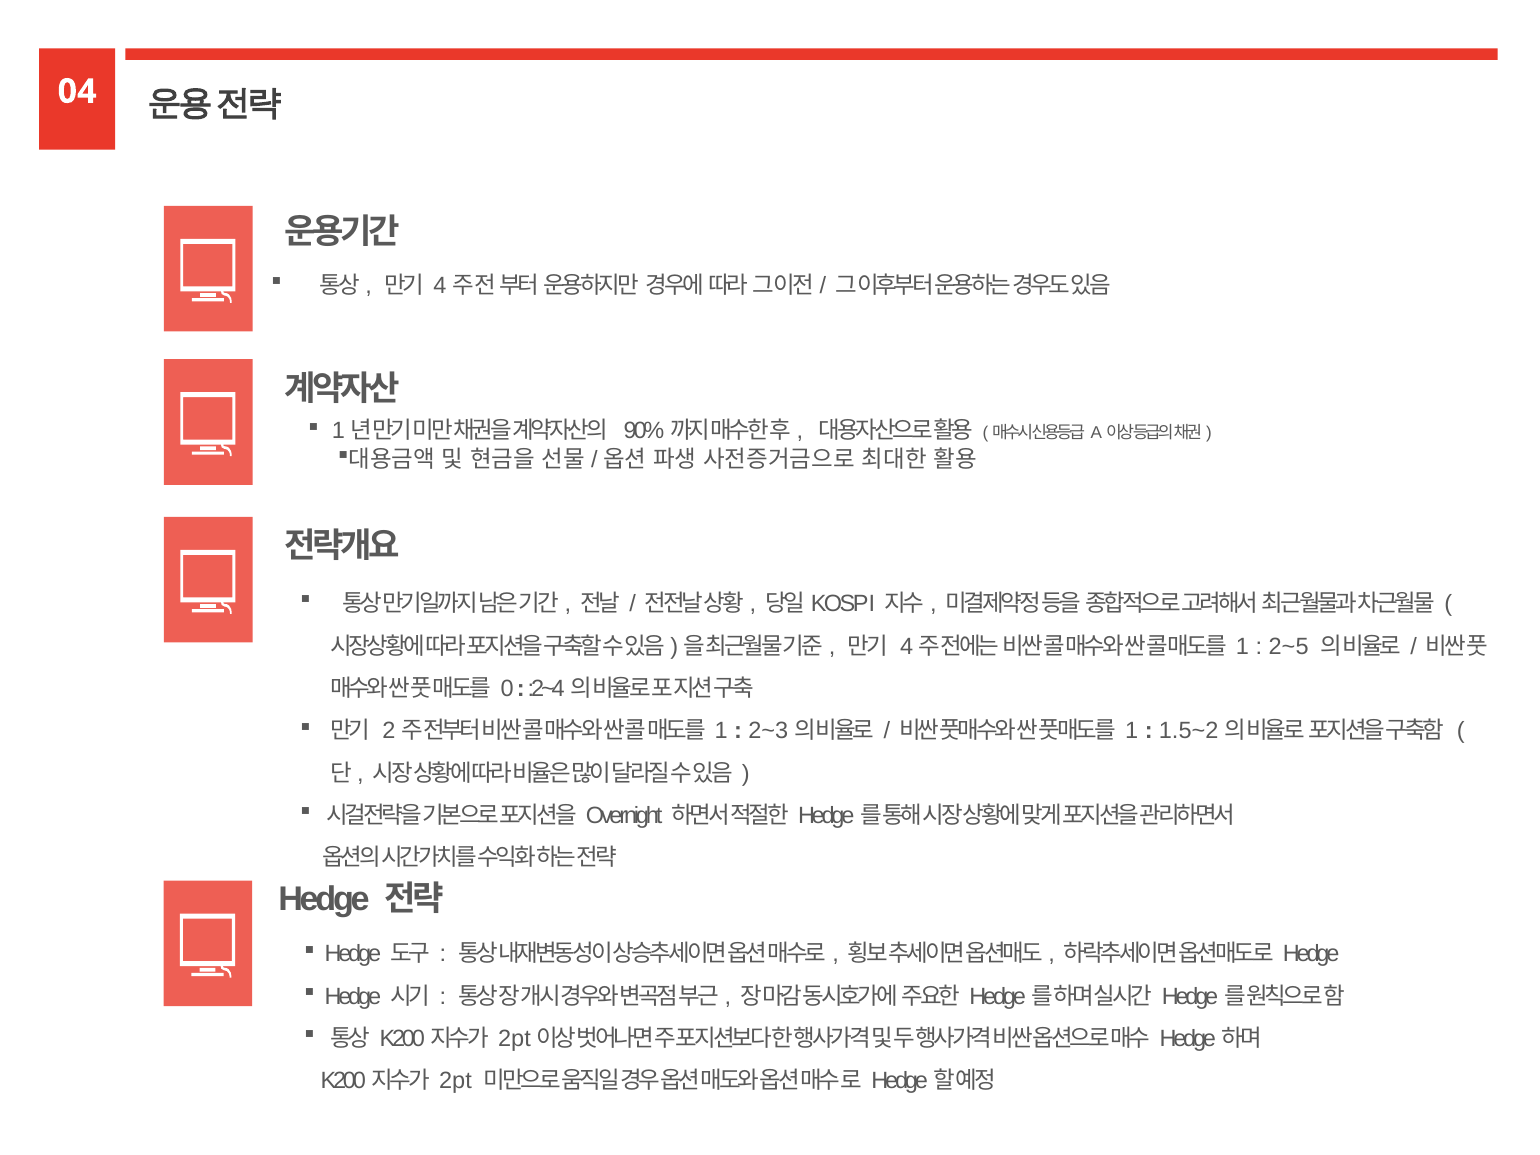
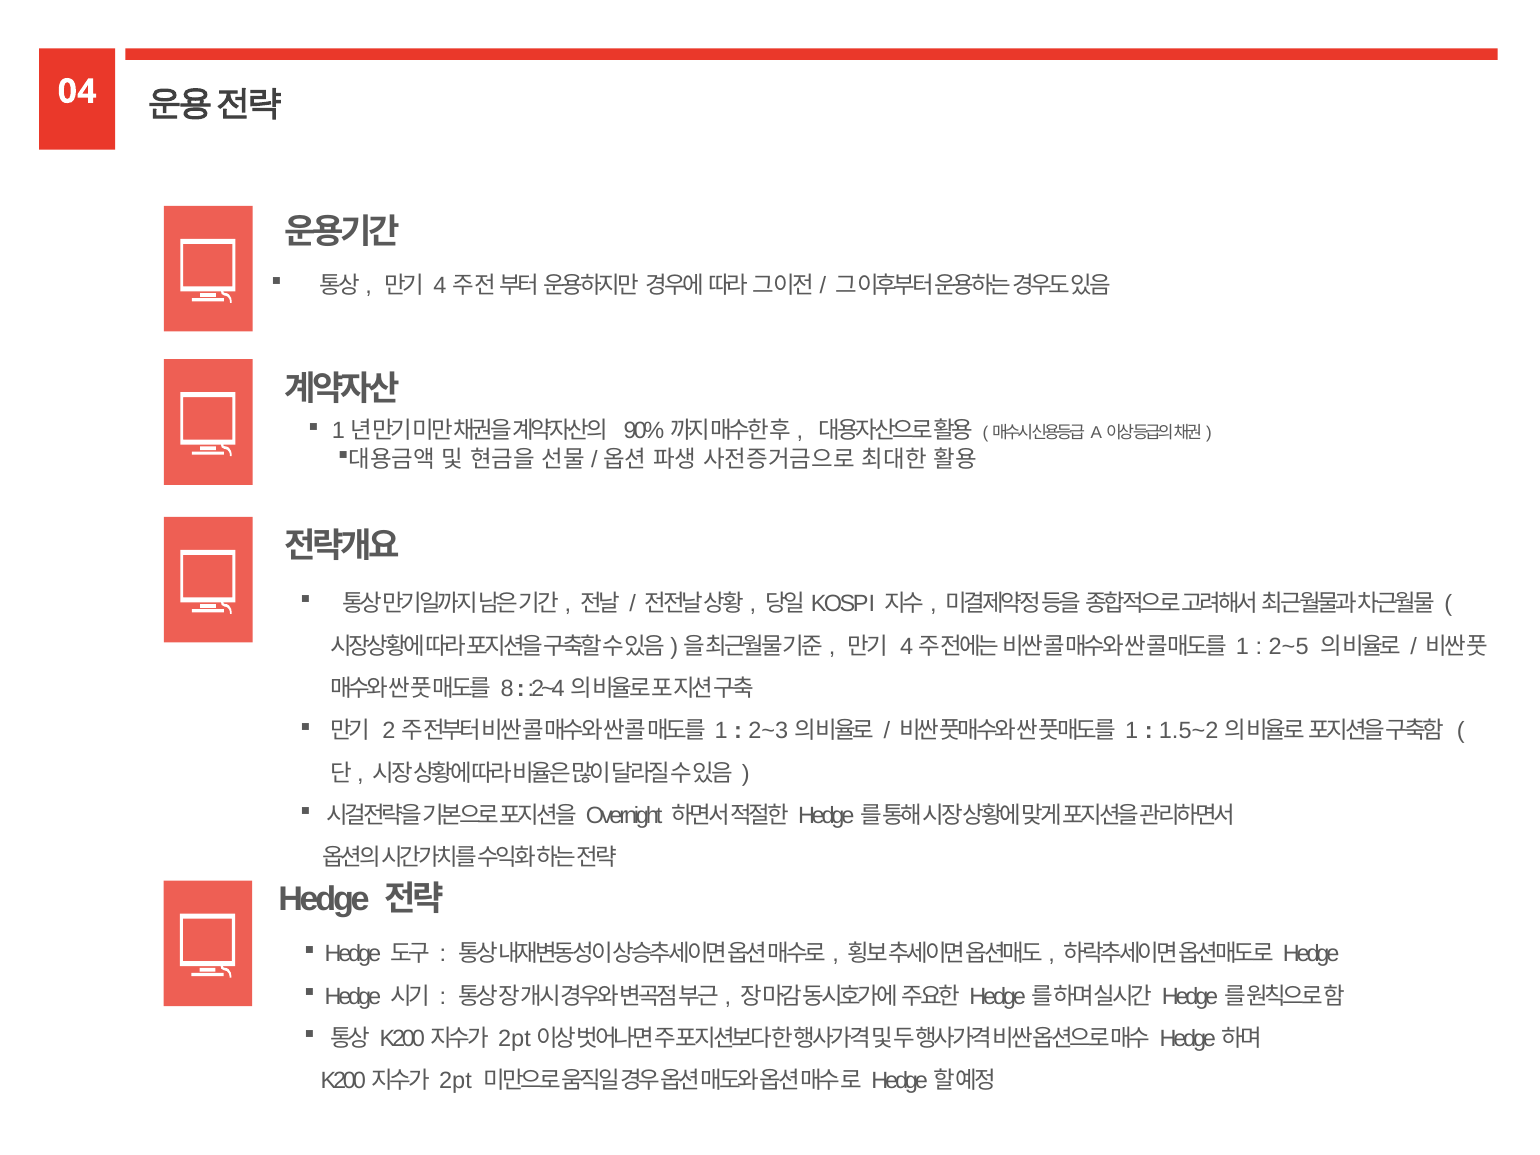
0: 0 -> 8
